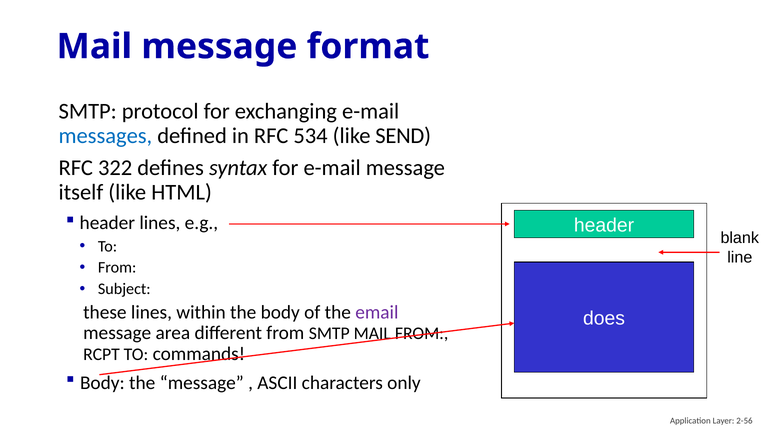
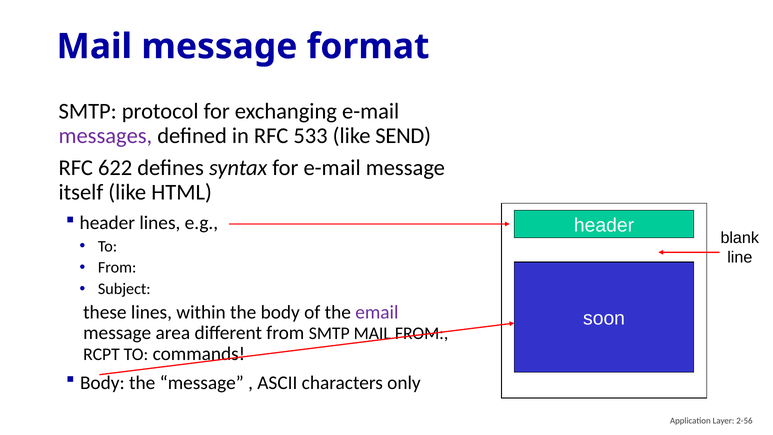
messages colour: blue -> purple
534: 534 -> 533
322: 322 -> 622
does: does -> soon
